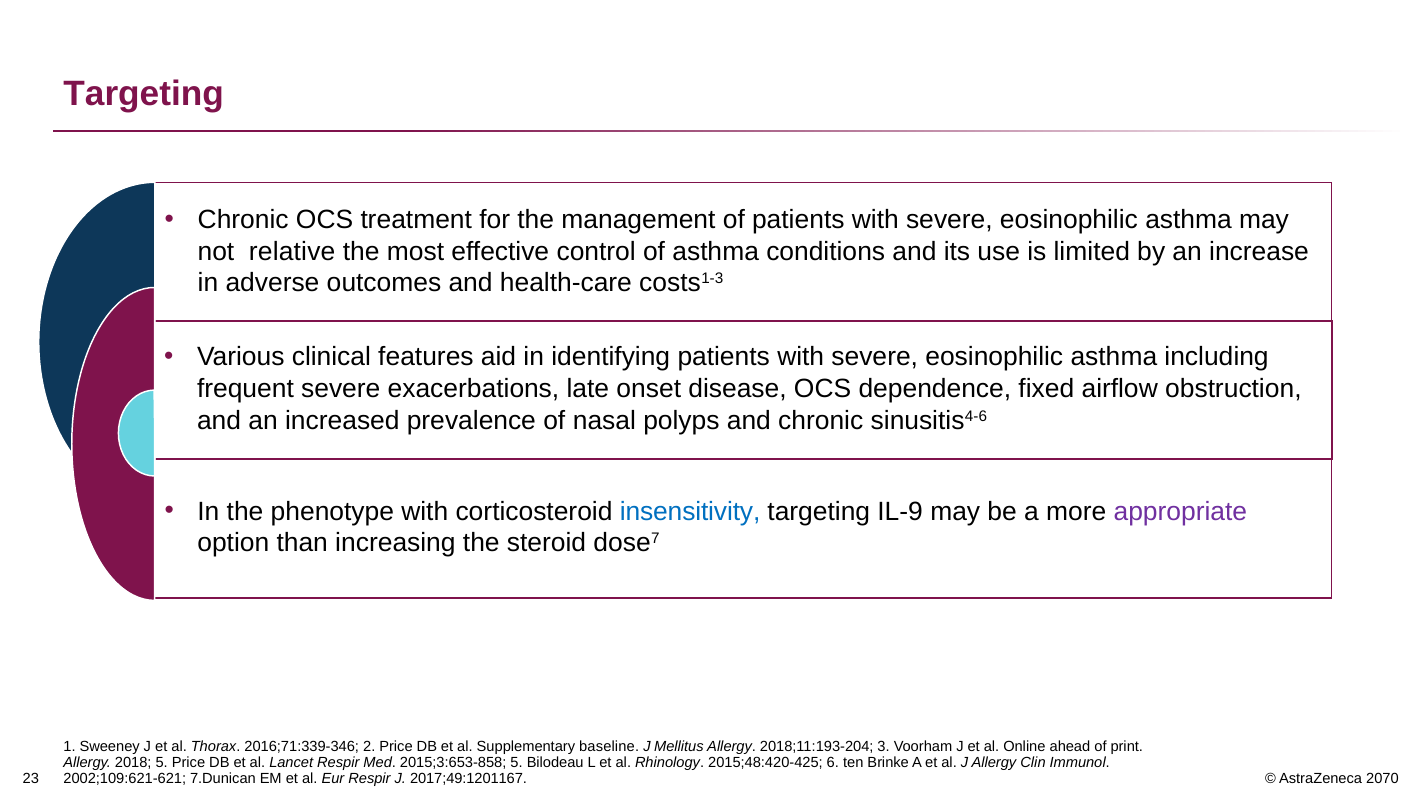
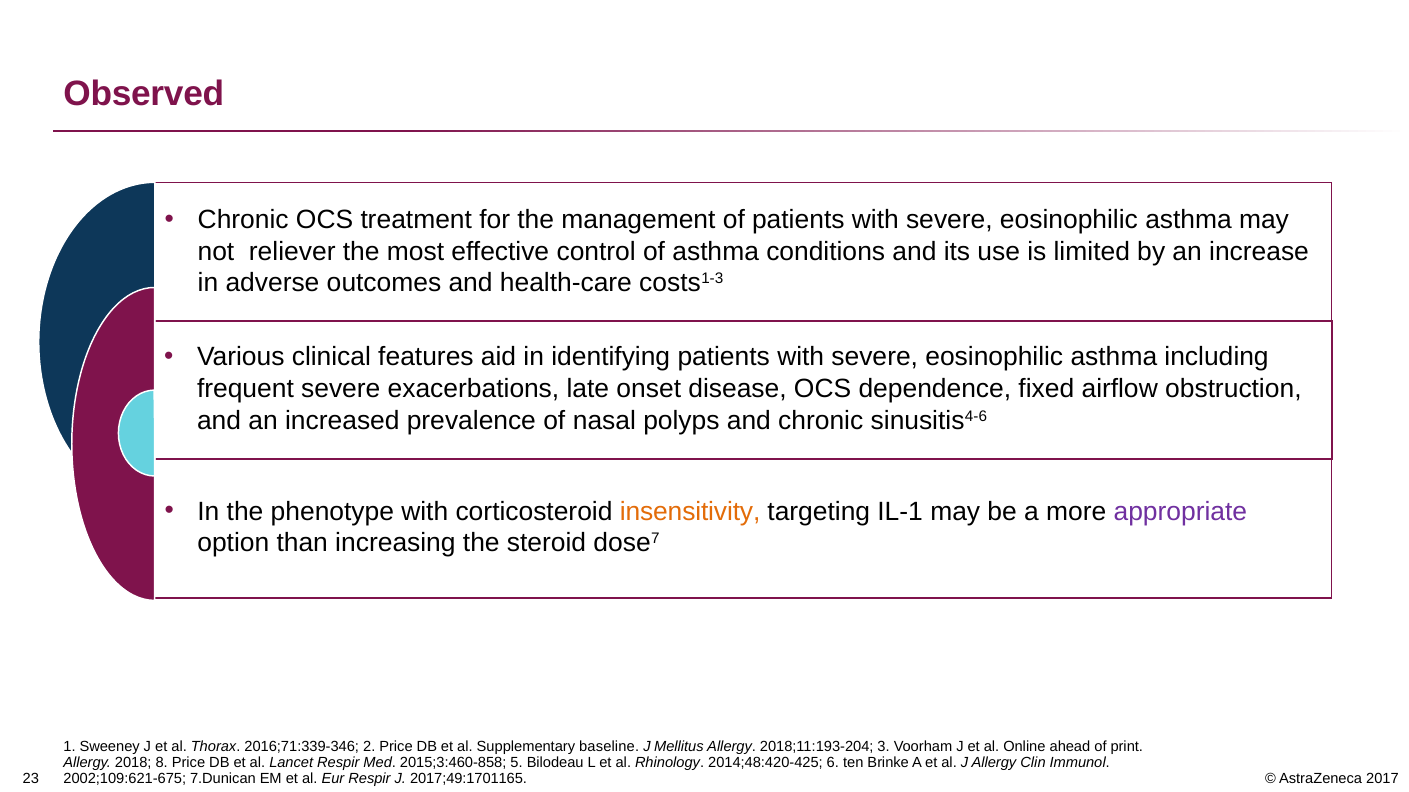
Targeting at (144, 94): Targeting -> Observed
relative: relative -> reliever
insensitivity colour: blue -> orange
IL-9: IL-9 -> IL-1
2018 5: 5 -> 8
2015;3:653-858: 2015;3:653-858 -> 2015;3:460-858
2015;48:420-425: 2015;48:420-425 -> 2014;48:420-425
2002;109:621-621: 2002;109:621-621 -> 2002;109:621-675
2017;49:1201167: 2017;49:1201167 -> 2017;49:1701165
2070: 2070 -> 2017
